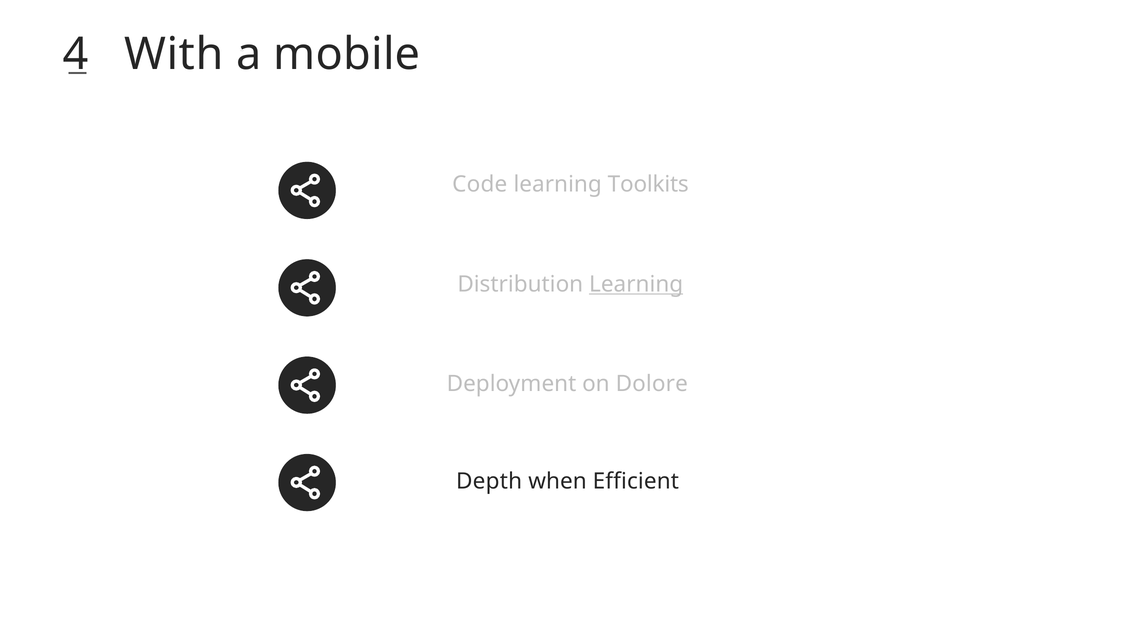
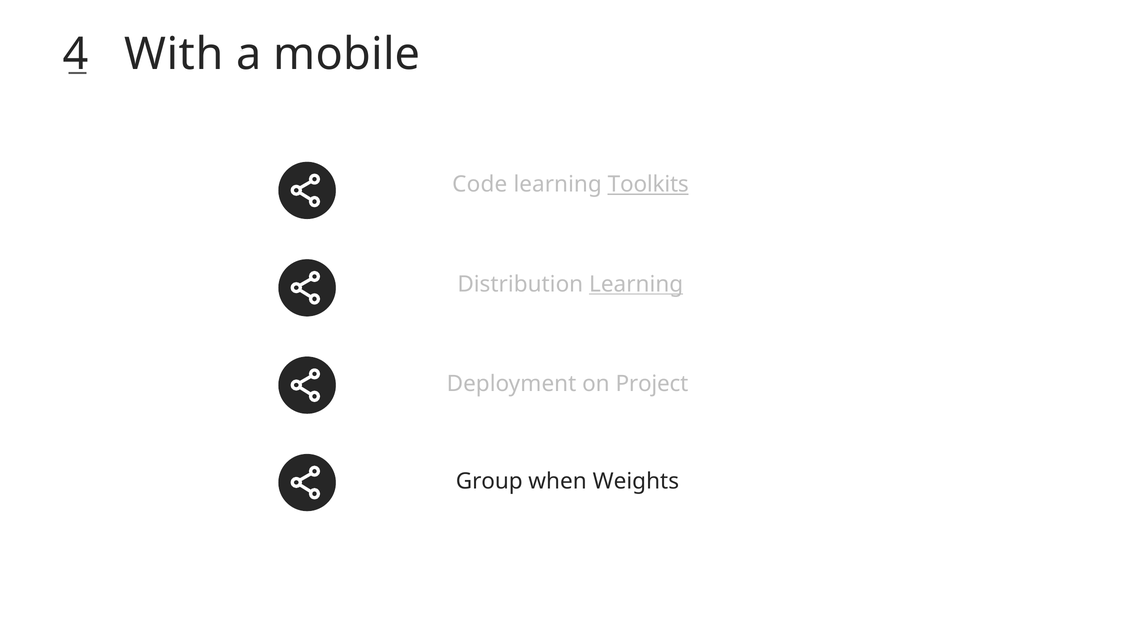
Toolkits at (648, 185) underline: none -> present
on Dolore: Dolore -> Project
Depth: Depth -> Group
Efficient: Efficient -> Weights
